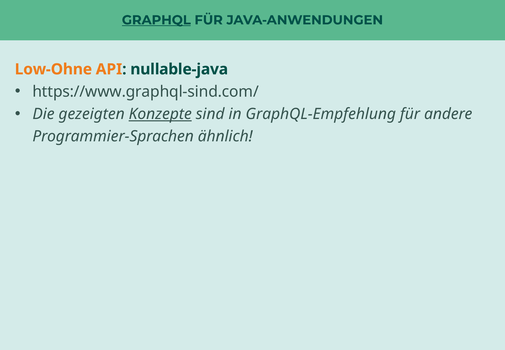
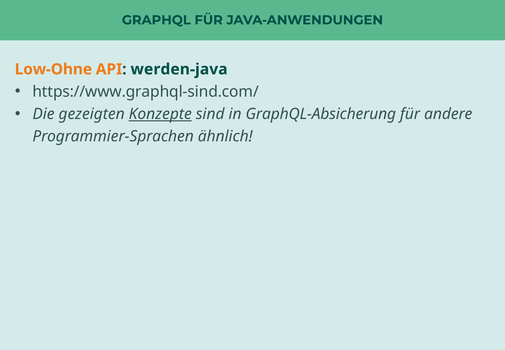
GRAPHQL underline: present -> none
nullable-java: nullable-java -> werden-java
GraphQL-Empfehlung: GraphQL-Empfehlung -> GraphQL-Absicherung
